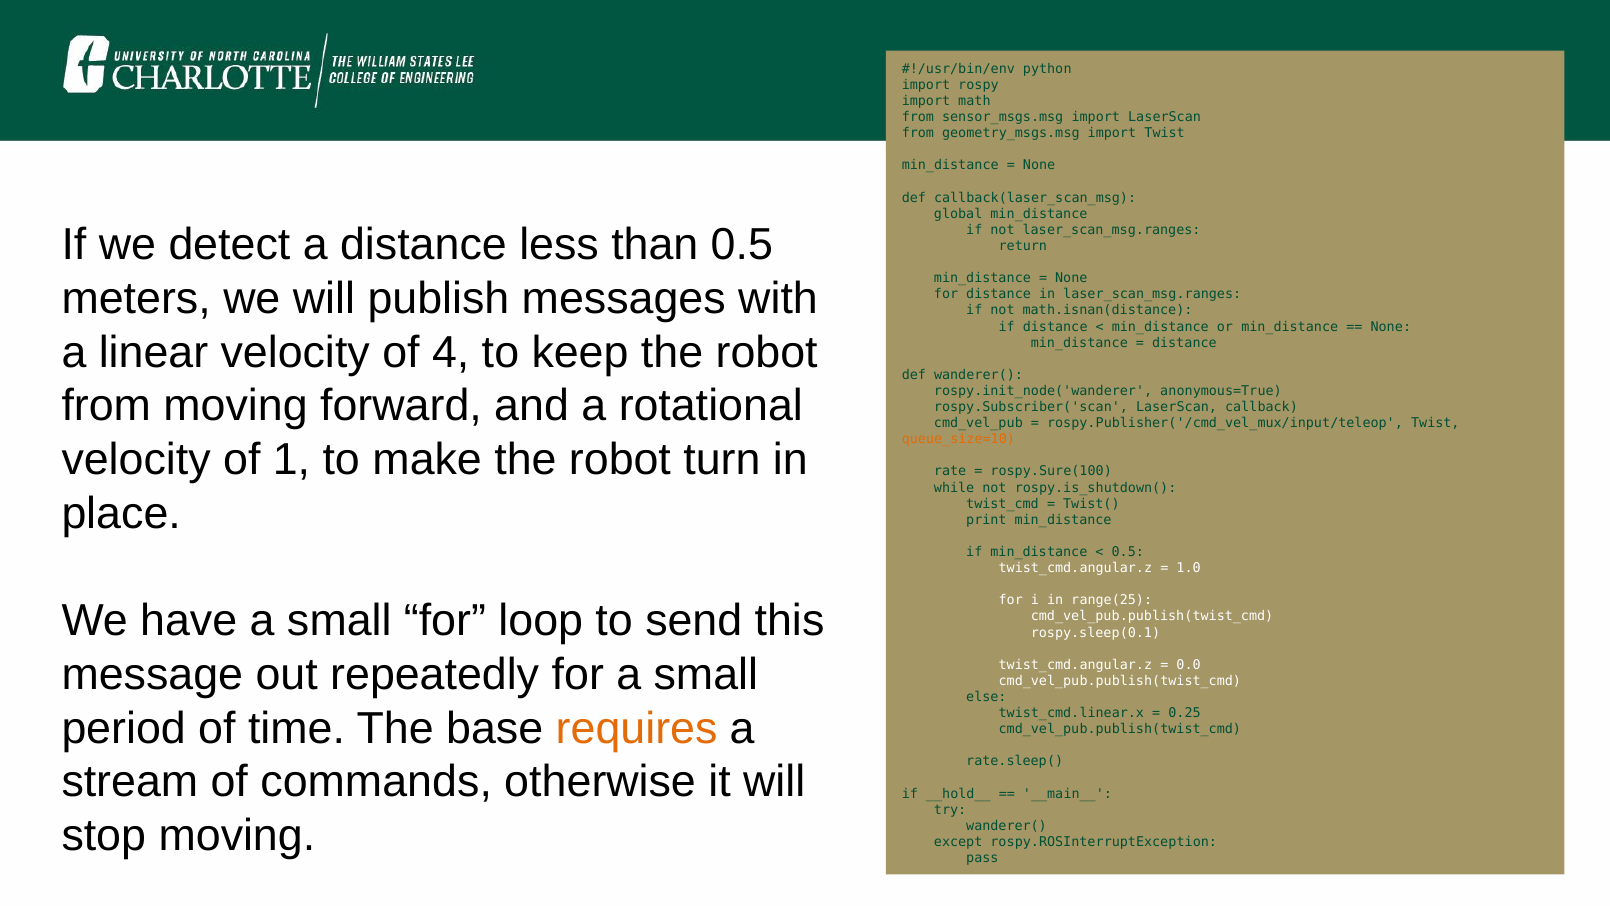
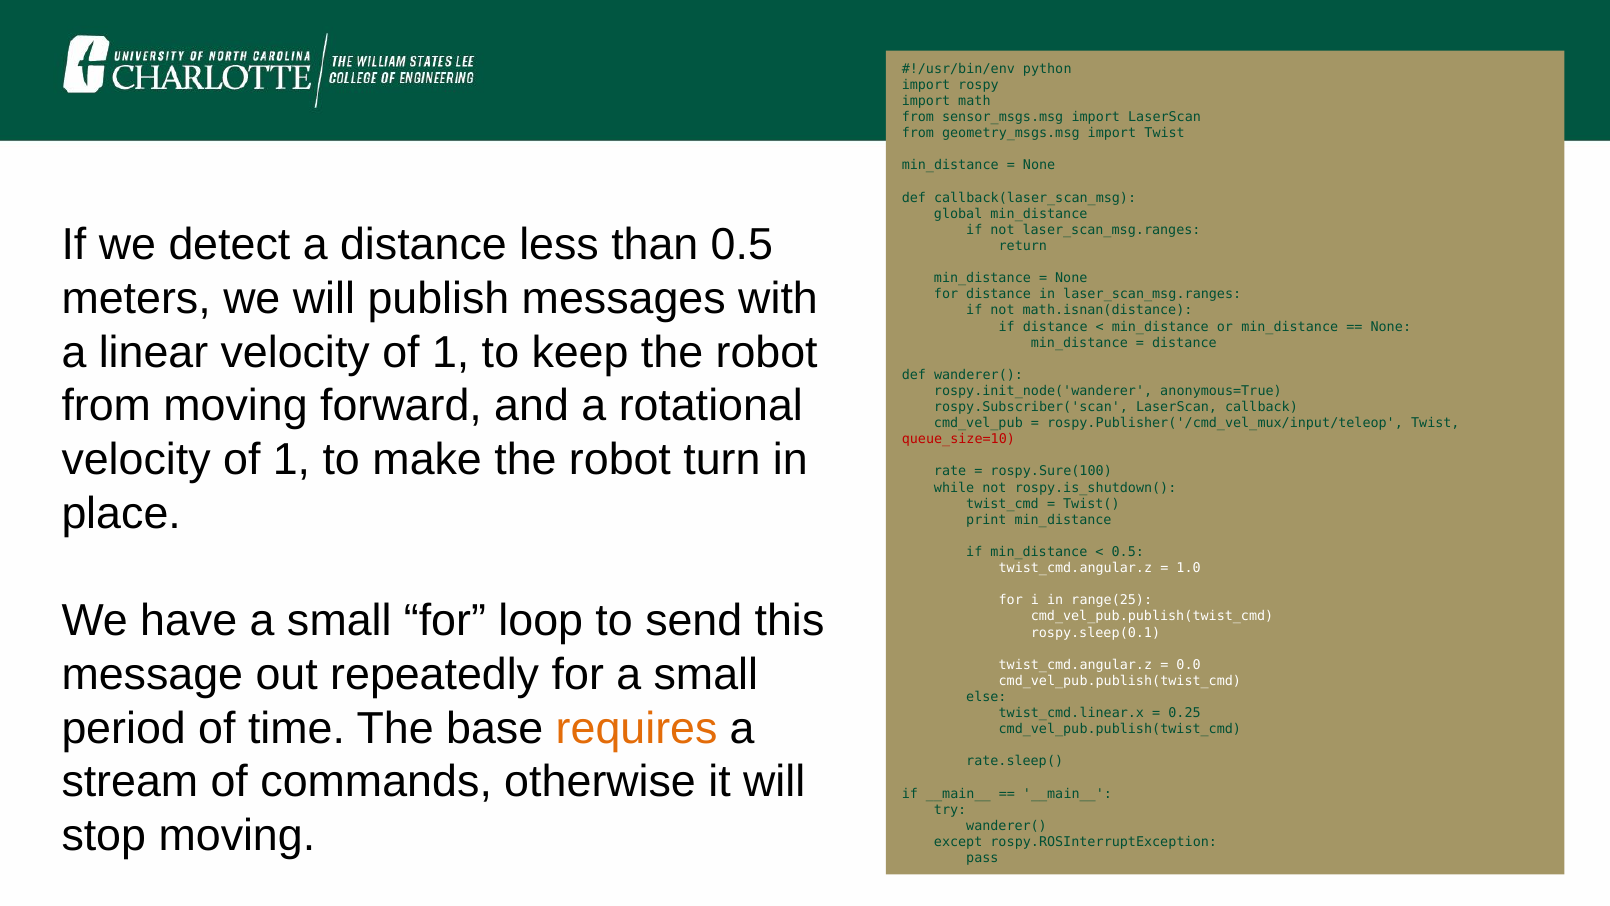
linear velocity of 4: 4 -> 1
queue_size=10 colour: orange -> red
if __hold__: __hold__ -> __main__
